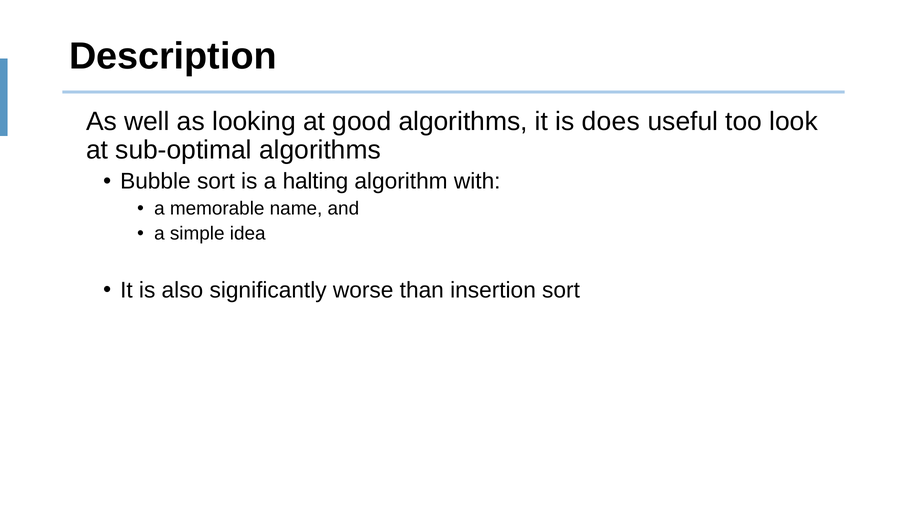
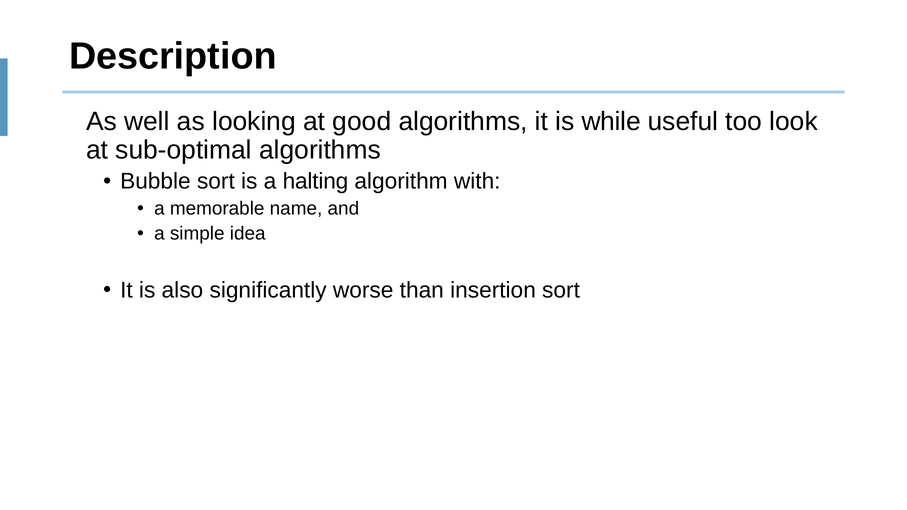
does: does -> while
